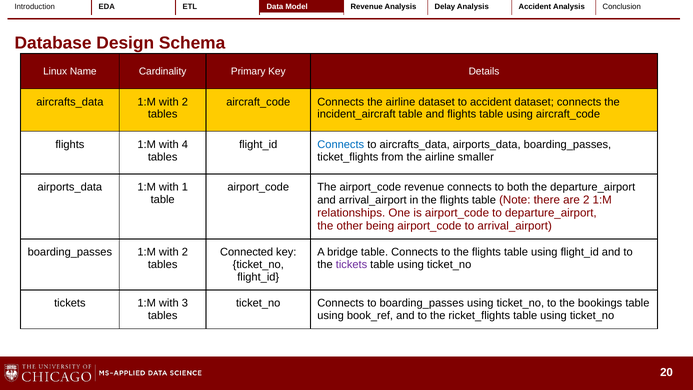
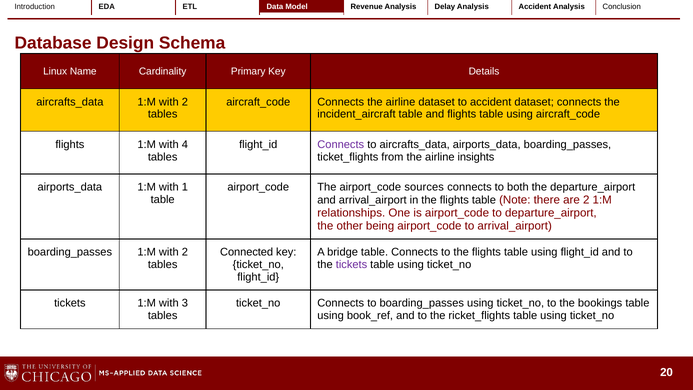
Connects at (341, 145) colour: blue -> purple
smaller: smaller -> insights
revenue at (424, 187): revenue -> sources
